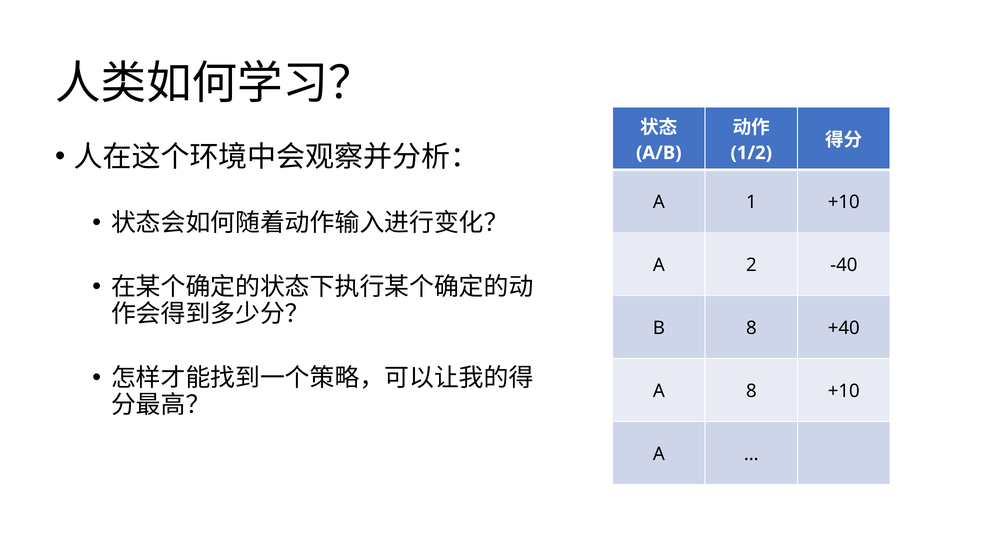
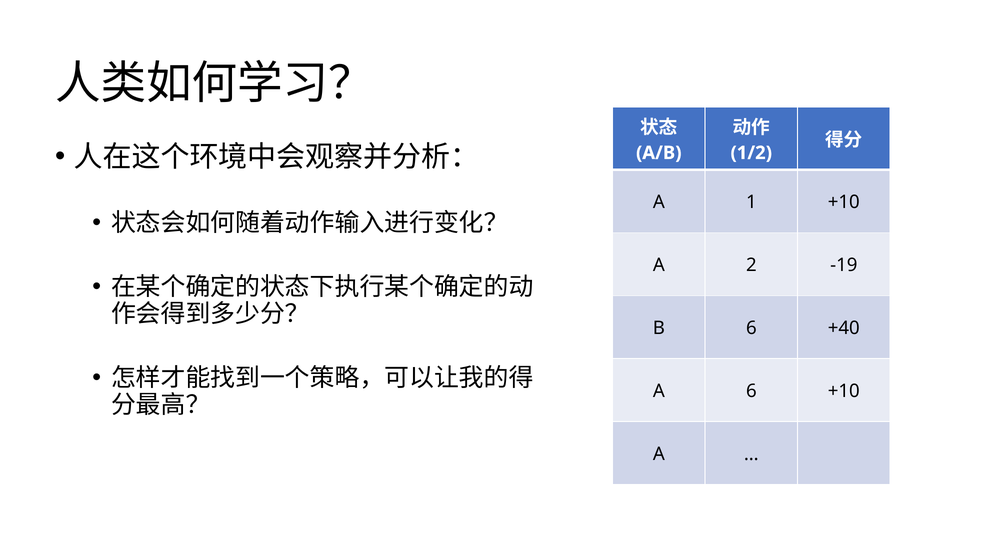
-40: -40 -> -19
B 8: 8 -> 6
A 8: 8 -> 6
